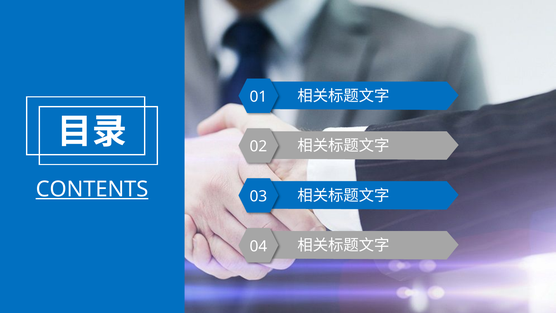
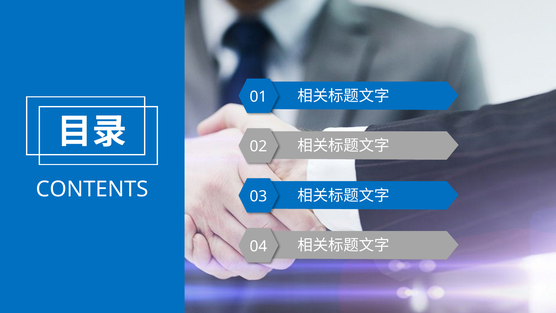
CONTENTS underline: present -> none
